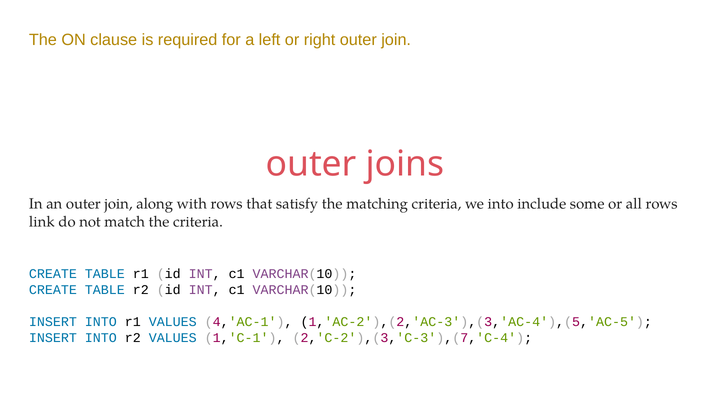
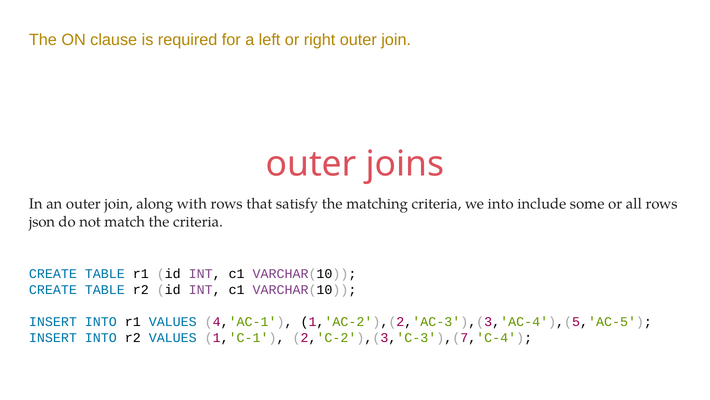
link: link -> json
